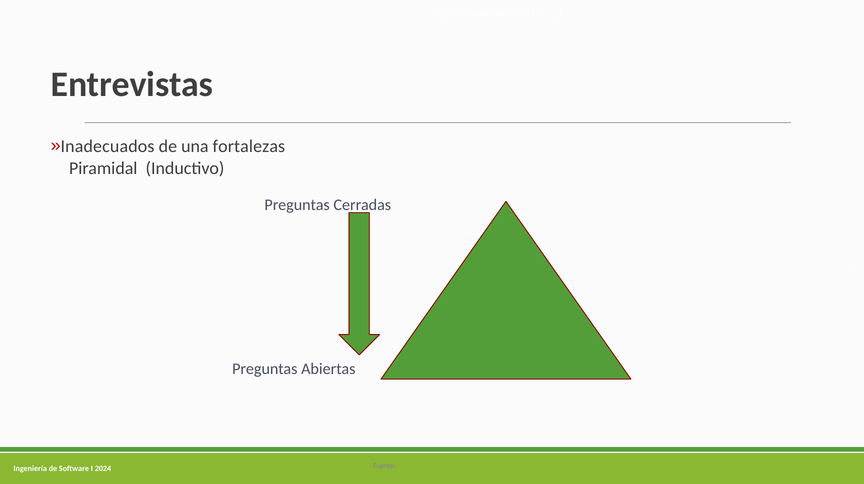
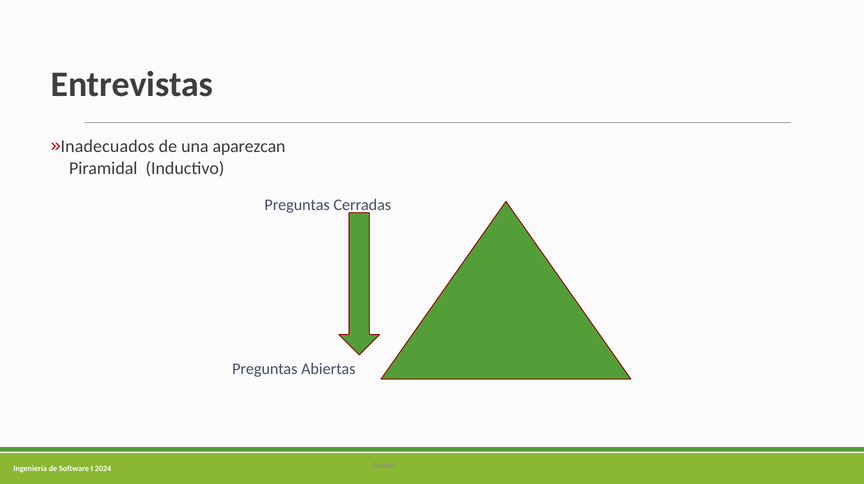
fortalezas: fortalezas -> aparezcan
